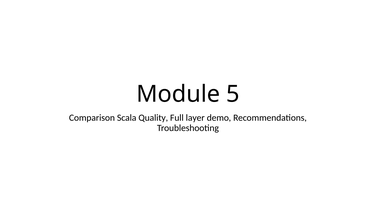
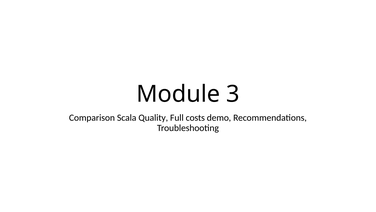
5: 5 -> 3
layer: layer -> costs
